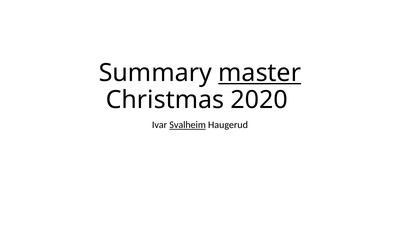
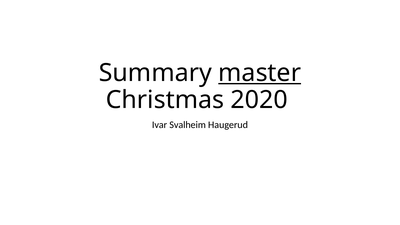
Svalheim underline: present -> none
